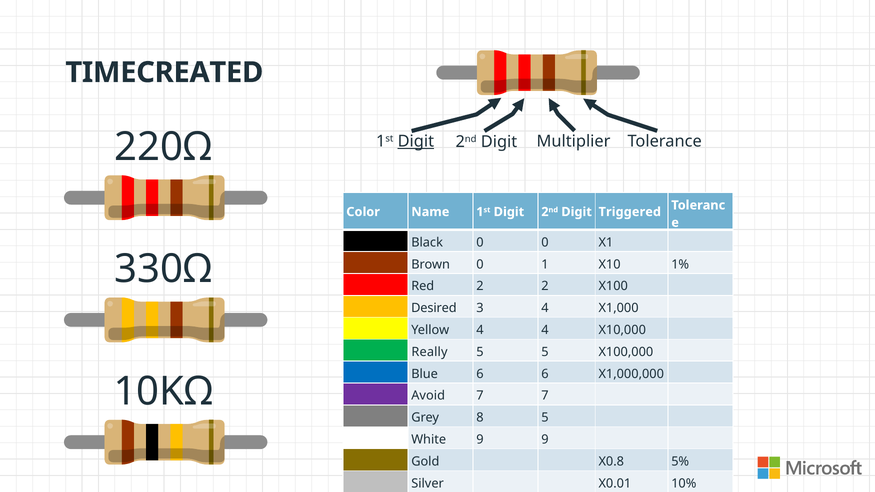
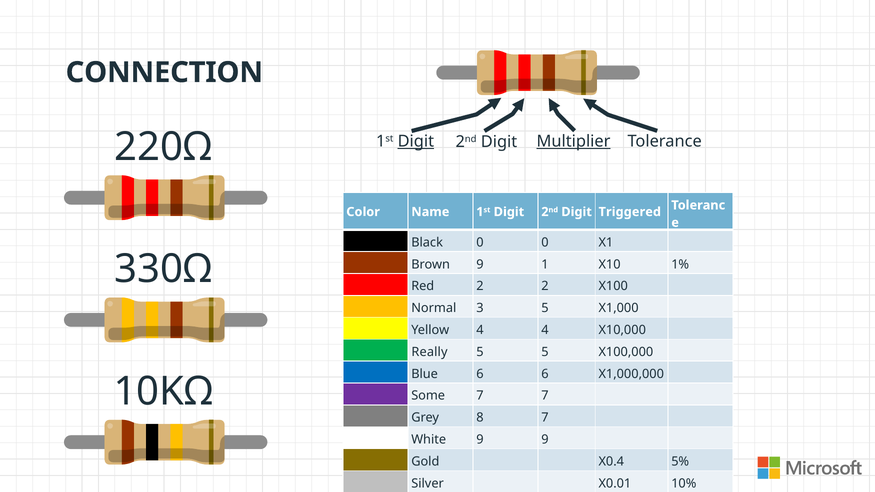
TIMECREATED: TIMECREATED -> CONNECTION
Multiplier underline: none -> present
Brown 0: 0 -> 9
Desired: Desired -> Normal
3 4: 4 -> 5
Avoid: Avoid -> Some
8 5: 5 -> 7
X0.8: X0.8 -> X0.4
